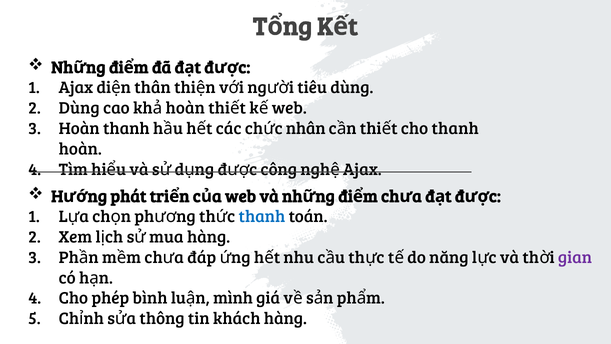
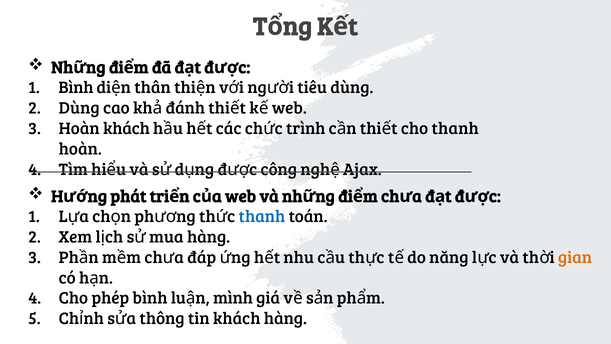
Ajax at (76, 88): Ajax -> Bình
hoàn at (185, 108): hoàn -> đánh
Hoàn thanh: thanh -> khách
nhân: nhân -> trình
gian colour: purple -> orange
